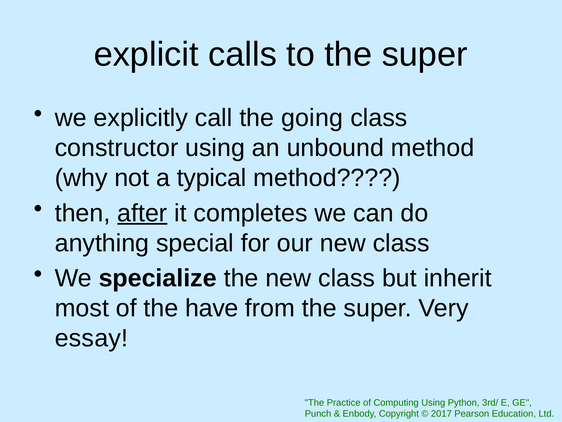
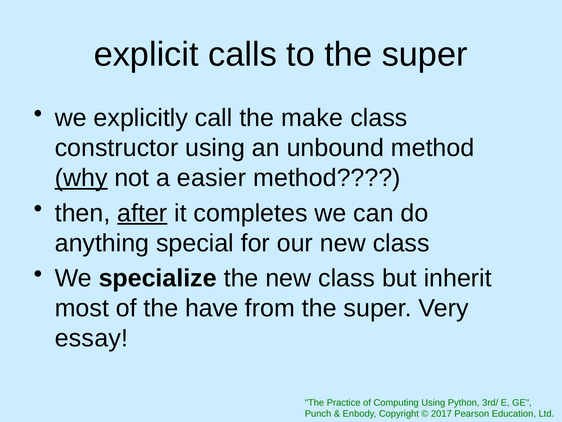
going: going -> make
why underline: none -> present
typical: typical -> easier
